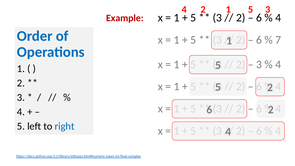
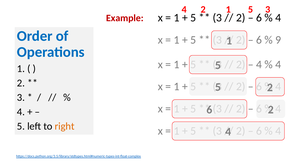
7: 7 -> 9
3 at (259, 64): 3 -> 4
right colour: blue -> orange
